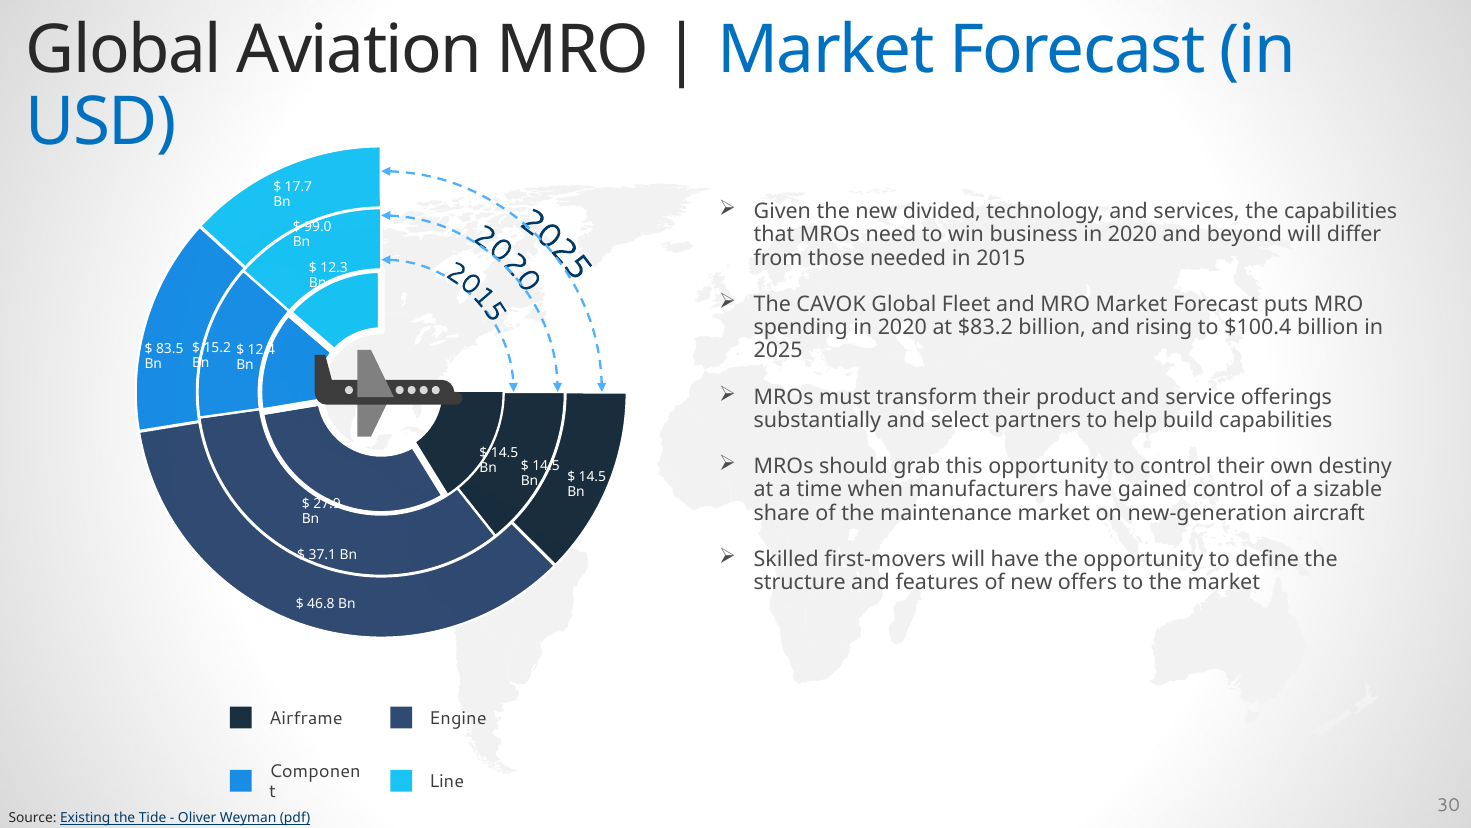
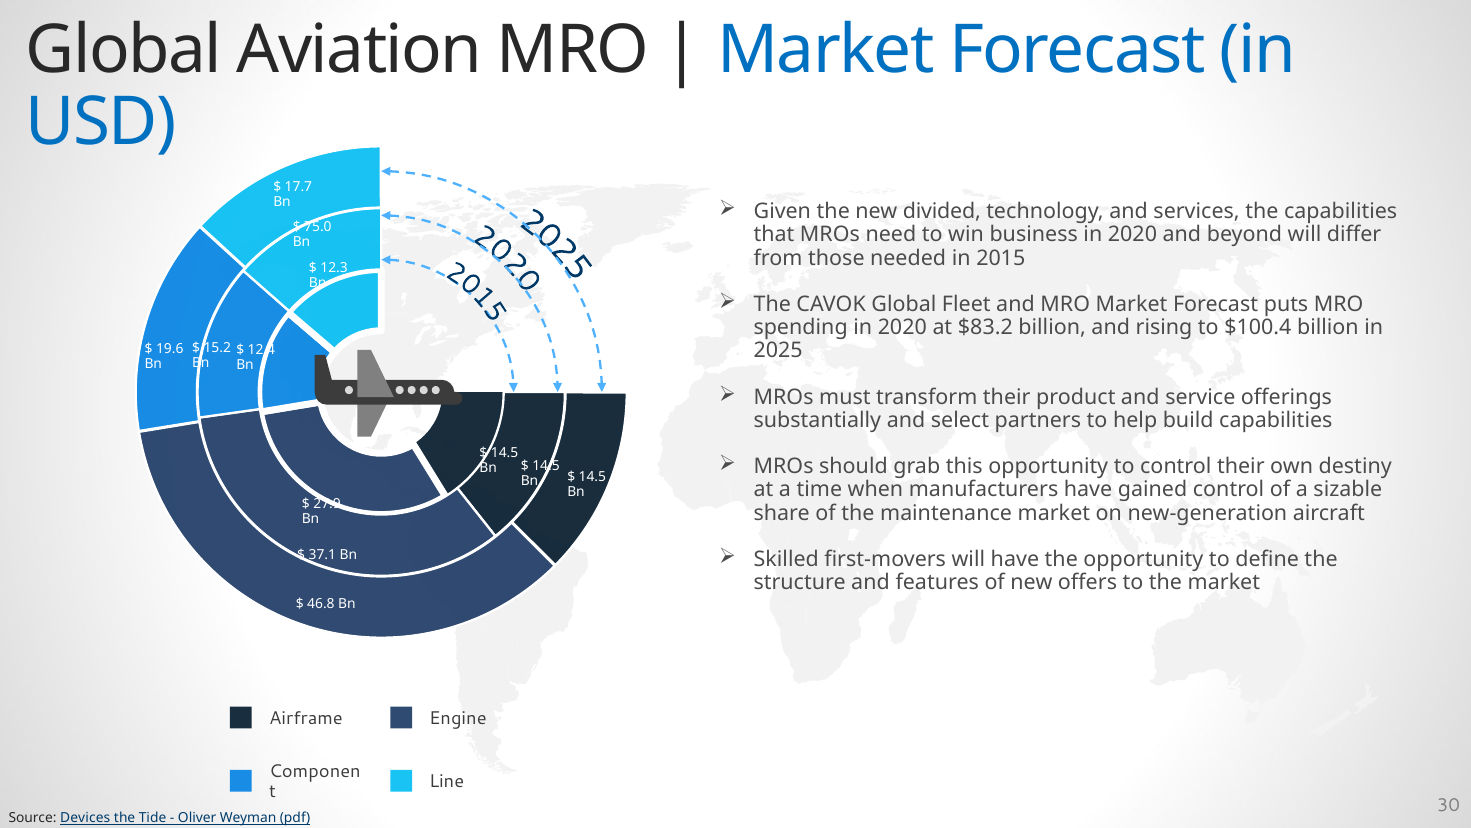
99.0: 99.0 -> 75.0
83.5: 83.5 -> 19.6
Existing: Existing -> Devices
